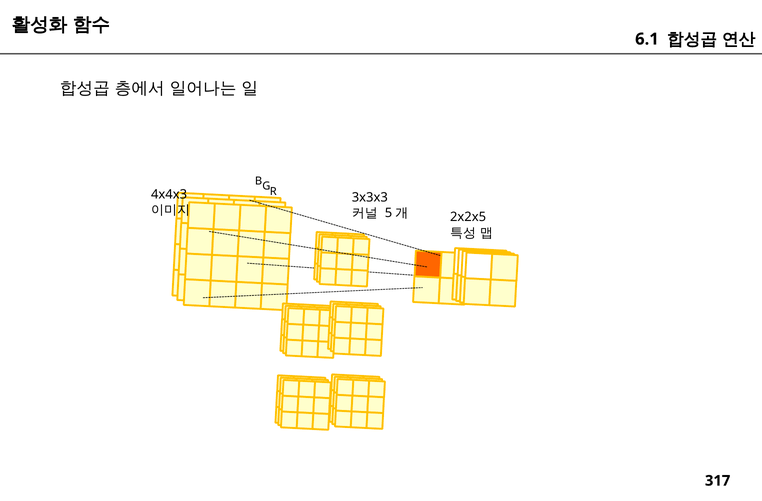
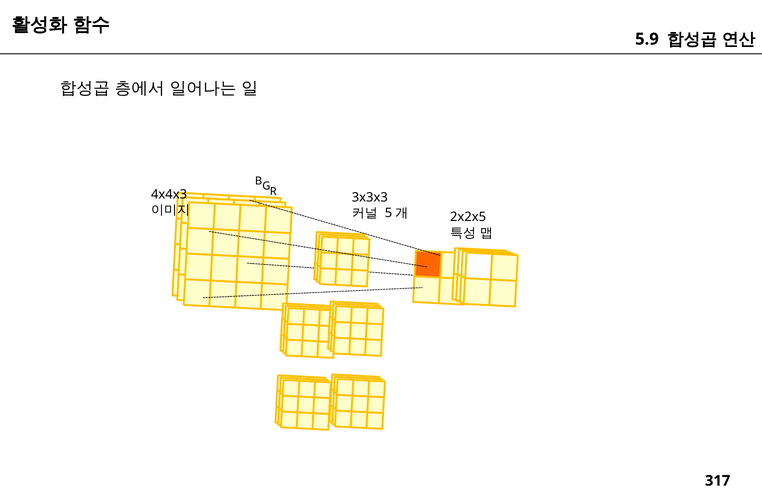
6.1: 6.1 -> 5.9
